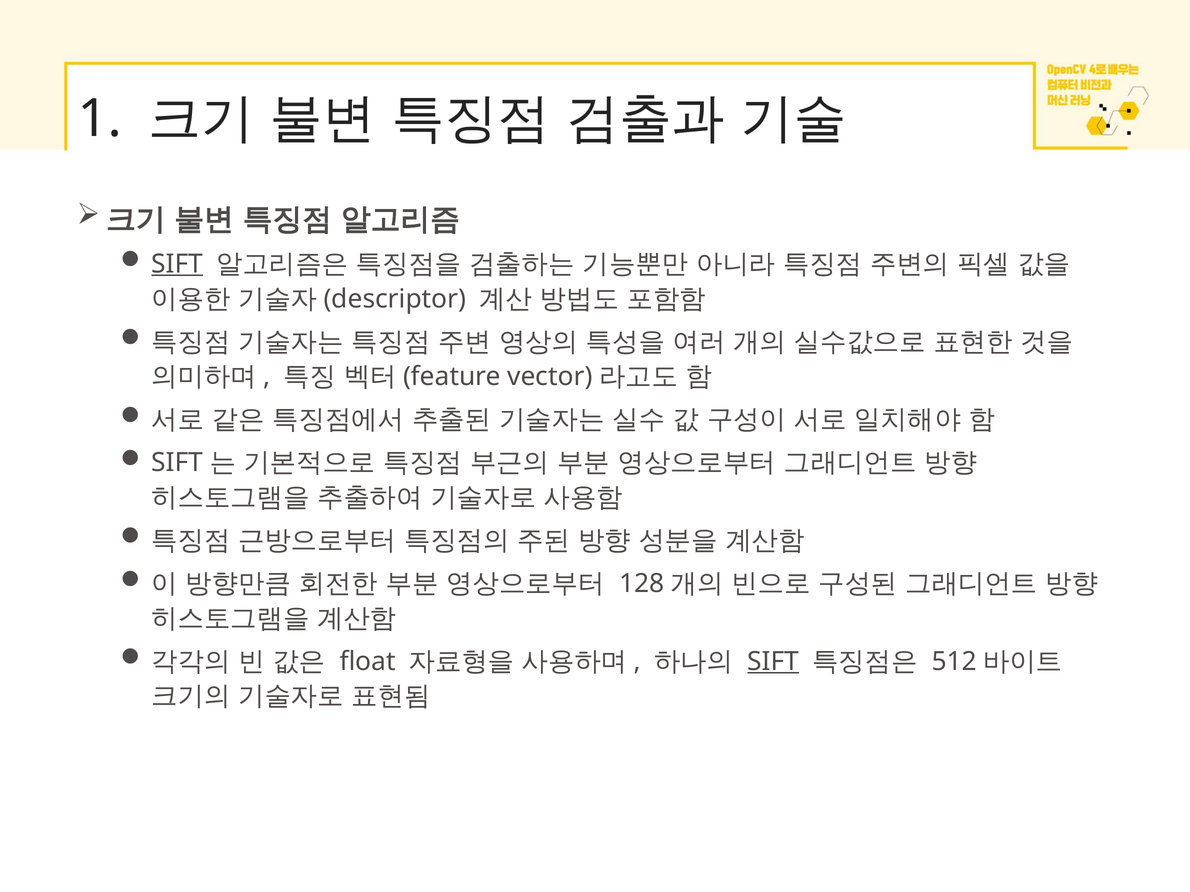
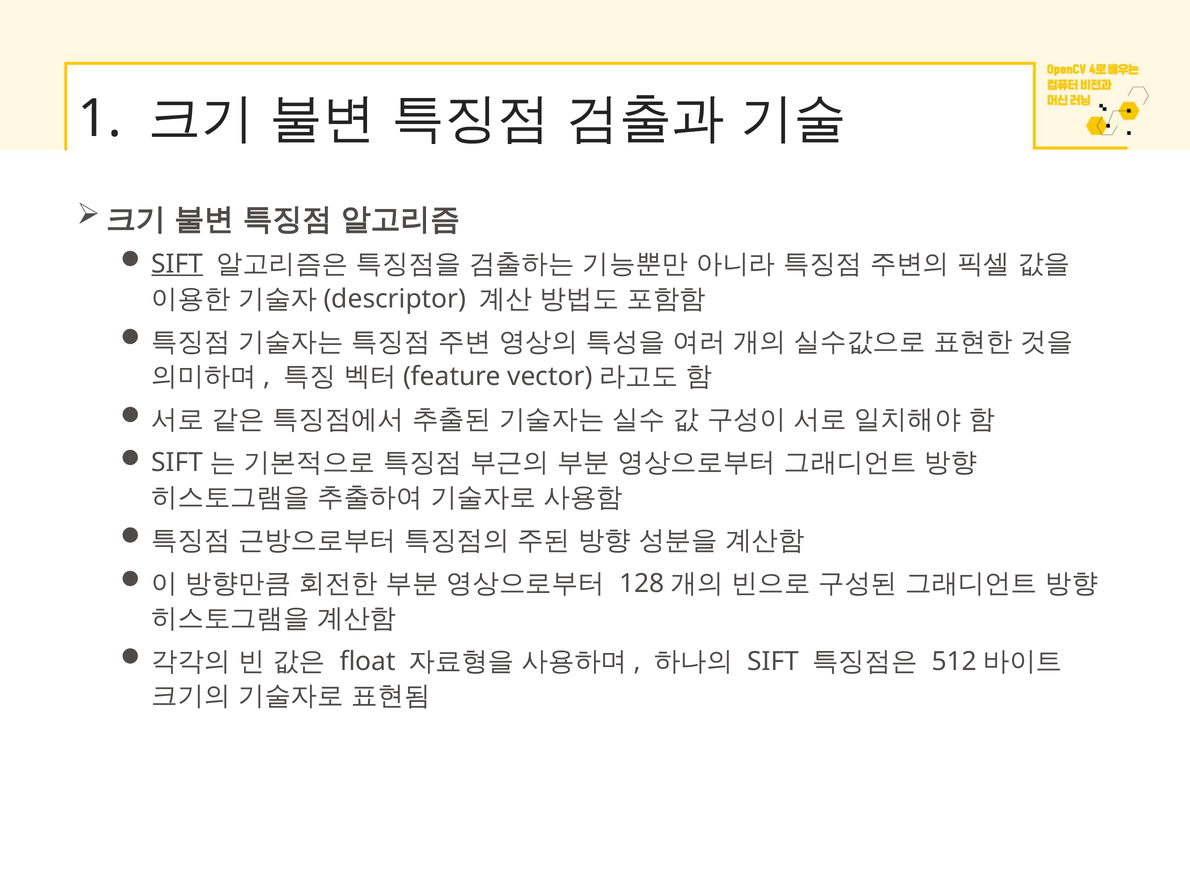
SIFT at (773, 662) underline: present -> none
